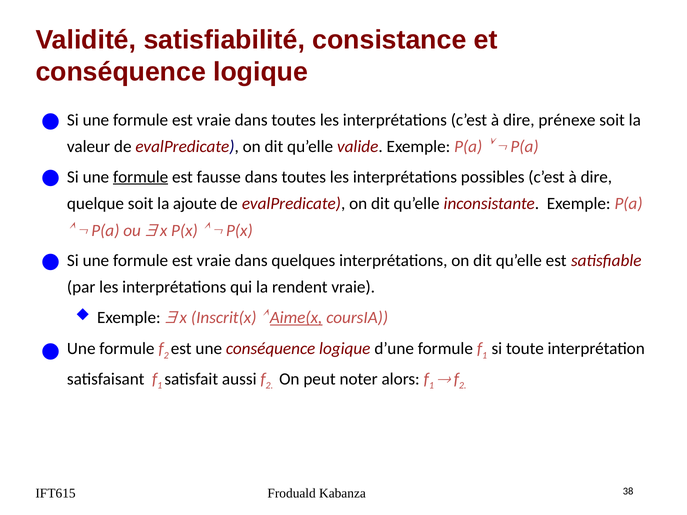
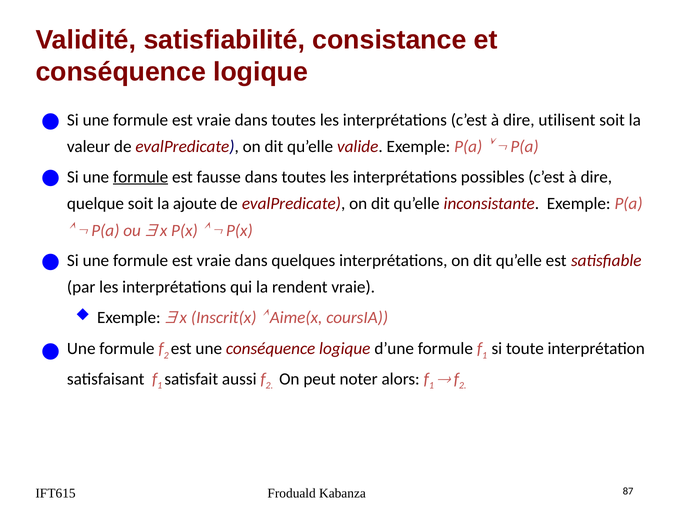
prénexe: prénexe -> utilisent
Aime(x underline: present -> none
38: 38 -> 87
